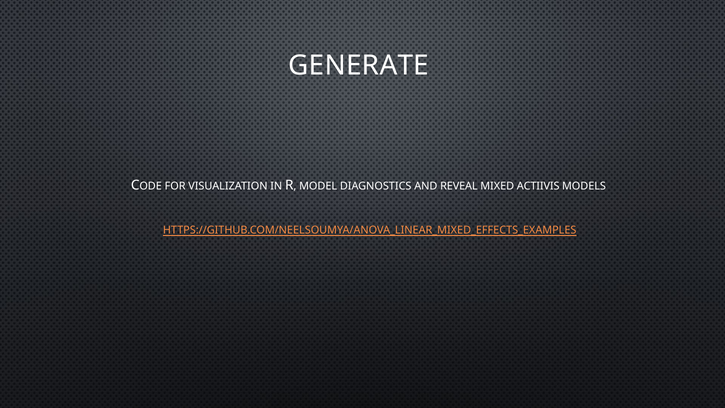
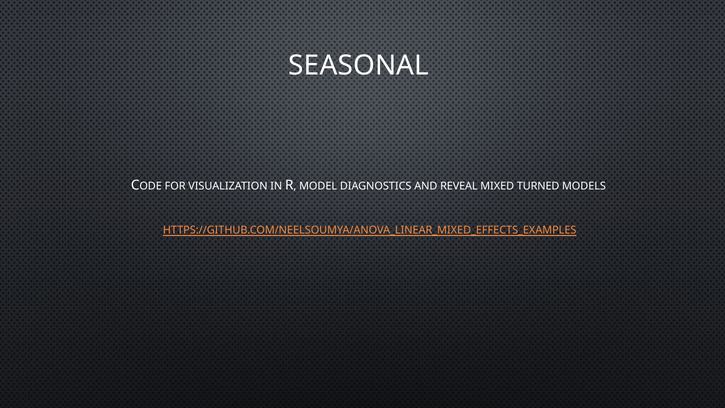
GENERATE: GENERATE -> SEASONAL
ACTIIVIS: ACTIIVIS -> TURNED
